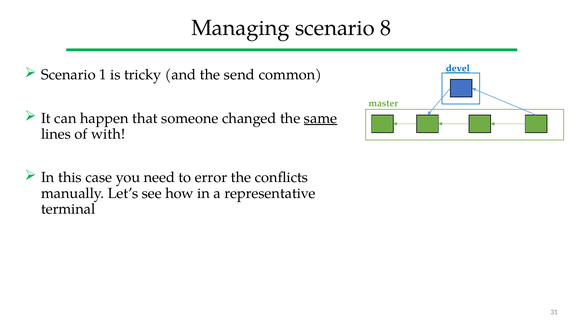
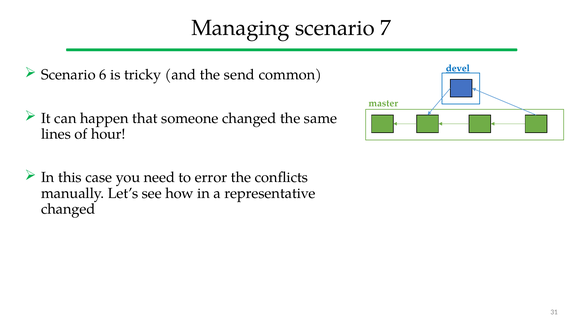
8: 8 -> 7
1: 1 -> 6
same underline: present -> none
with: with -> hour
terminal at (68, 209): terminal -> changed
